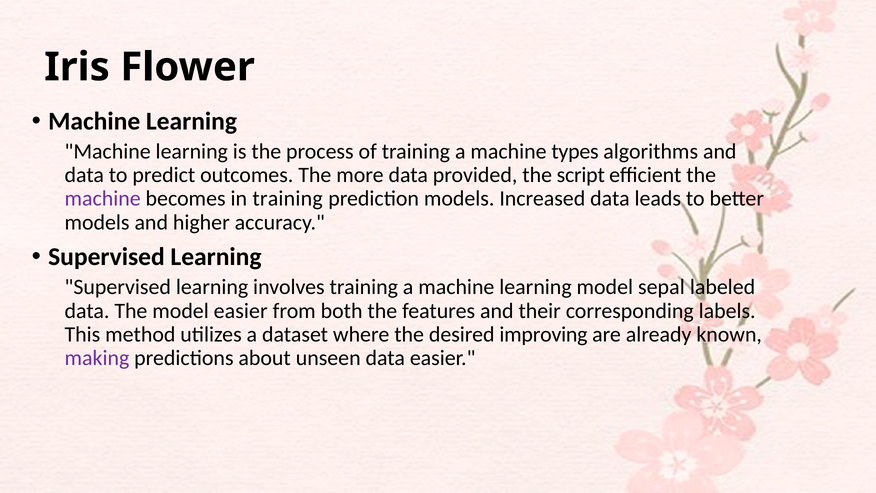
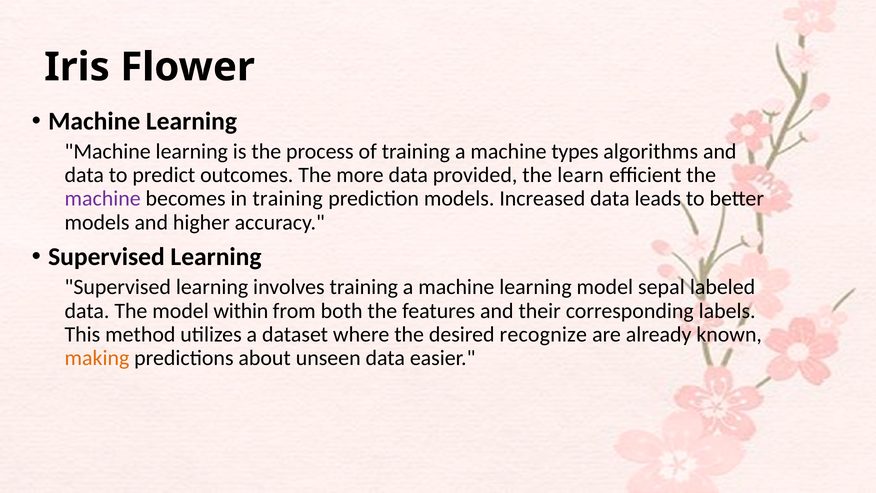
script: script -> learn
model easier: easier -> within
improving: improving -> recognize
making colour: purple -> orange
